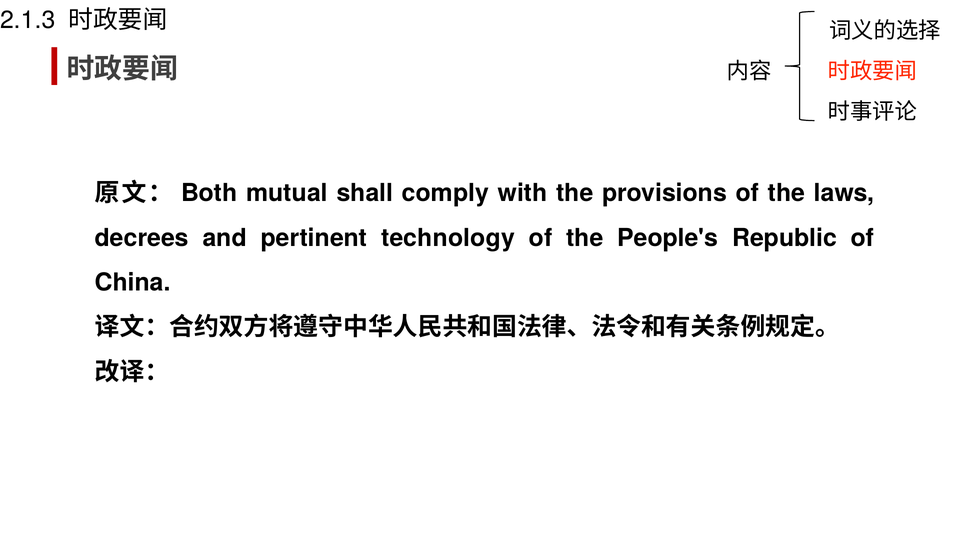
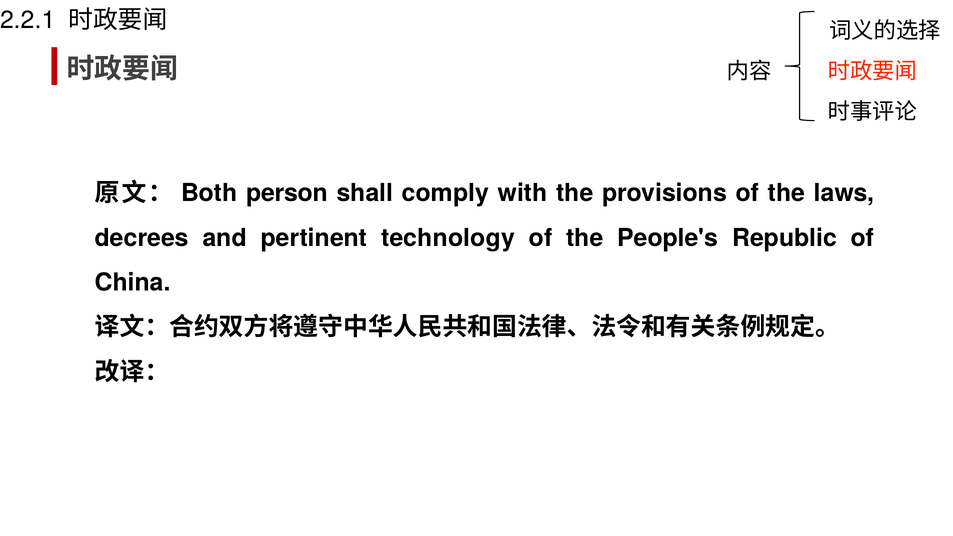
2.1.3: 2.1.3 -> 2.2.1
mutual: mutual -> person
